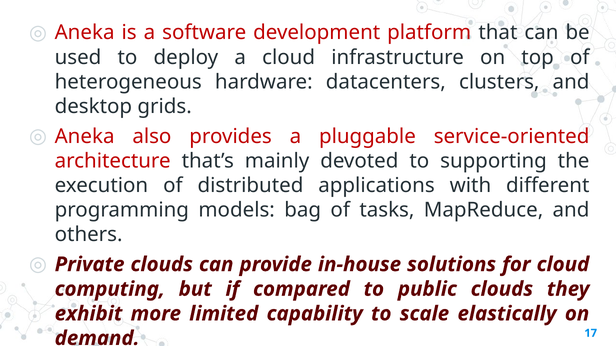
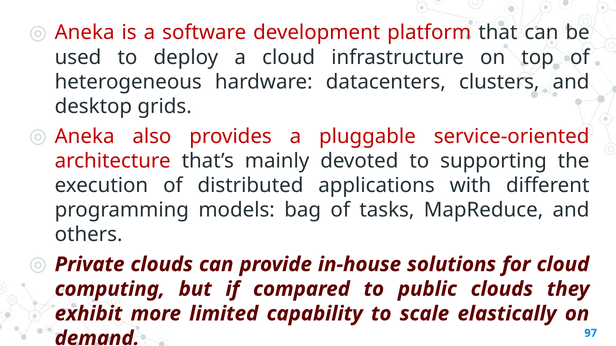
17: 17 -> 97
